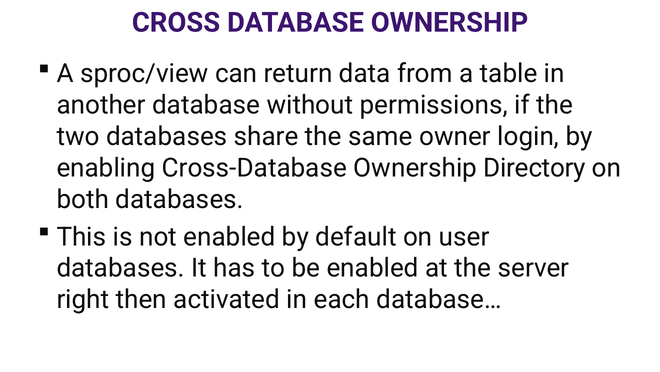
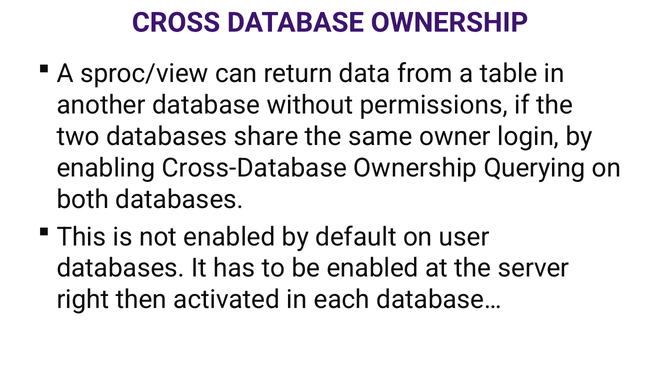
Directory: Directory -> Querying
